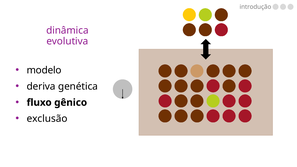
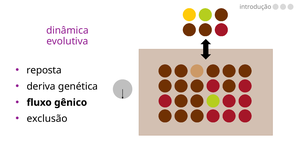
modelo: modelo -> reposta
